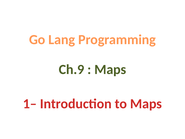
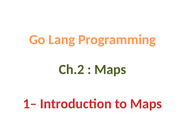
Ch.9: Ch.9 -> Ch.2
